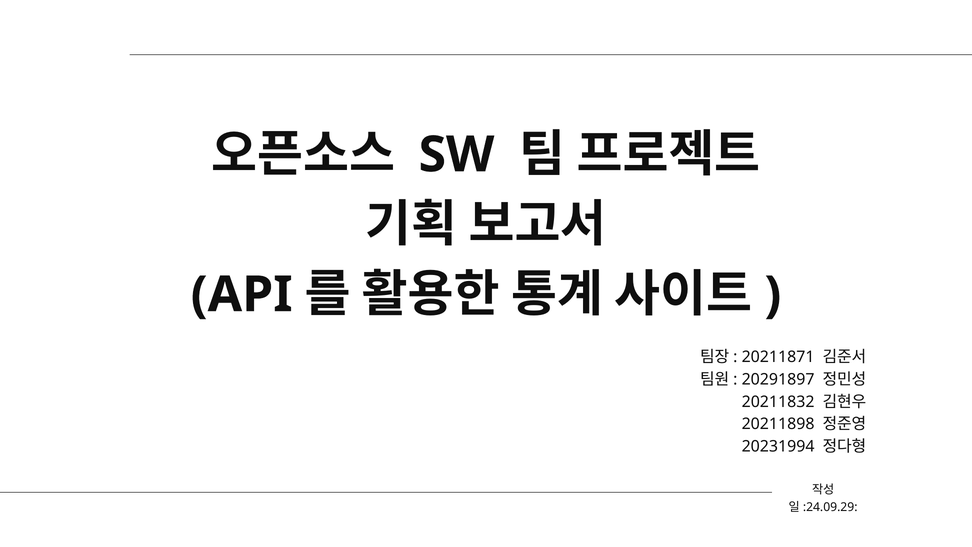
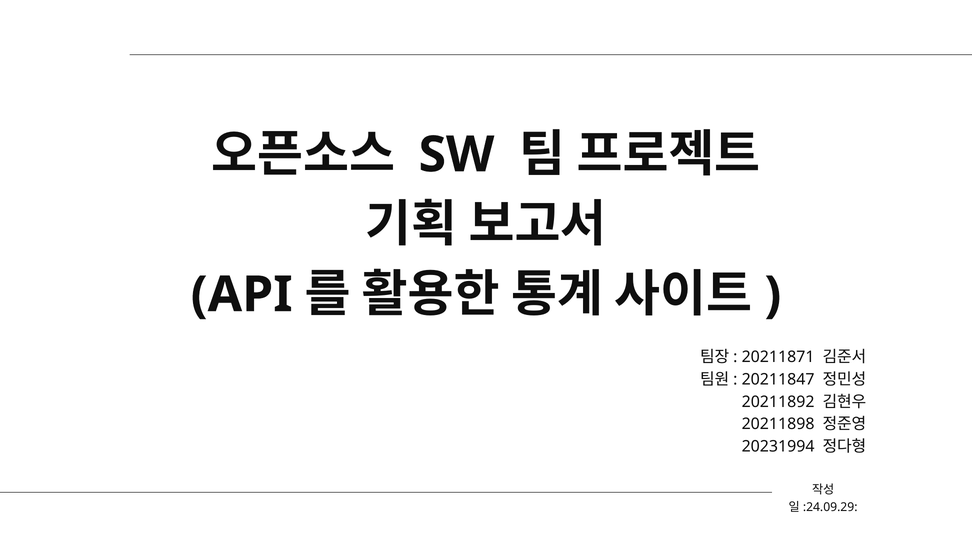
20291897: 20291897 -> 20211847
20211832: 20211832 -> 20211892
